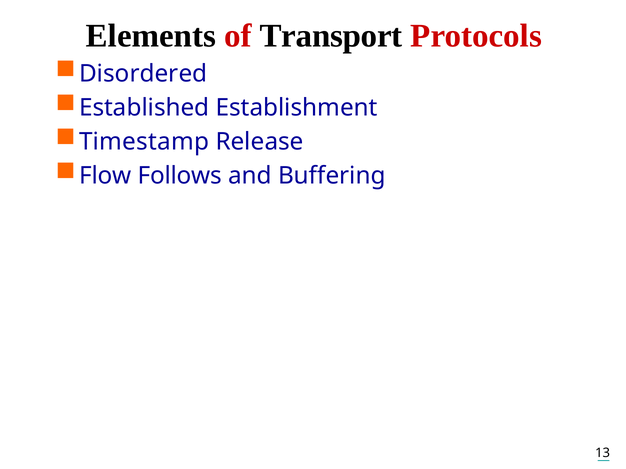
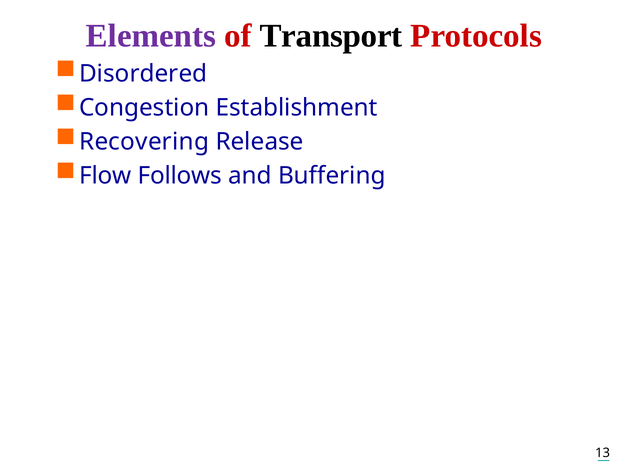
Elements colour: black -> purple
Established: Established -> Congestion
Timestamp: Timestamp -> Recovering
